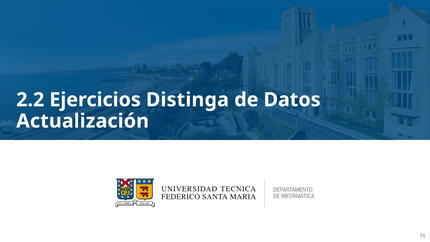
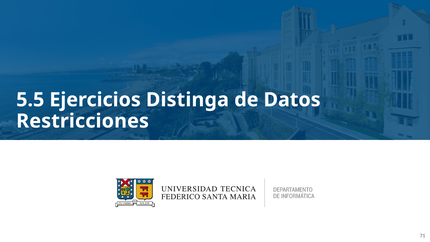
2.2: 2.2 -> 5.5
Actualización: Actualización -> Restricciones
